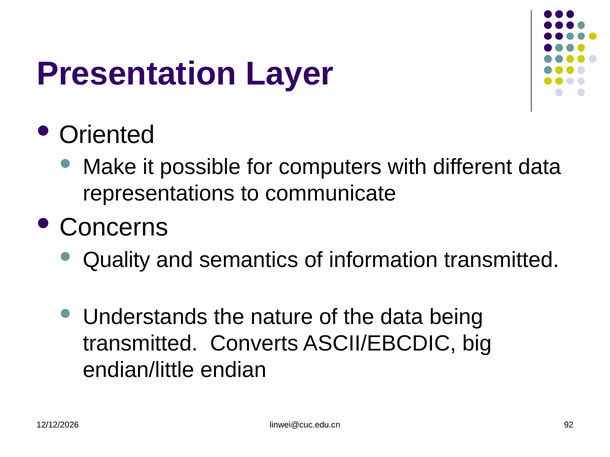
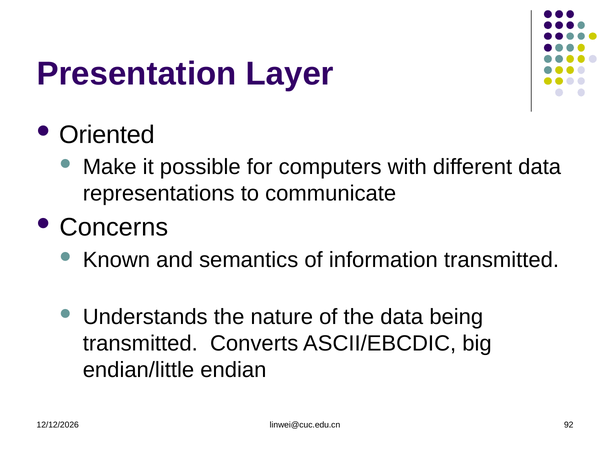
Quality: Quality -> Known
